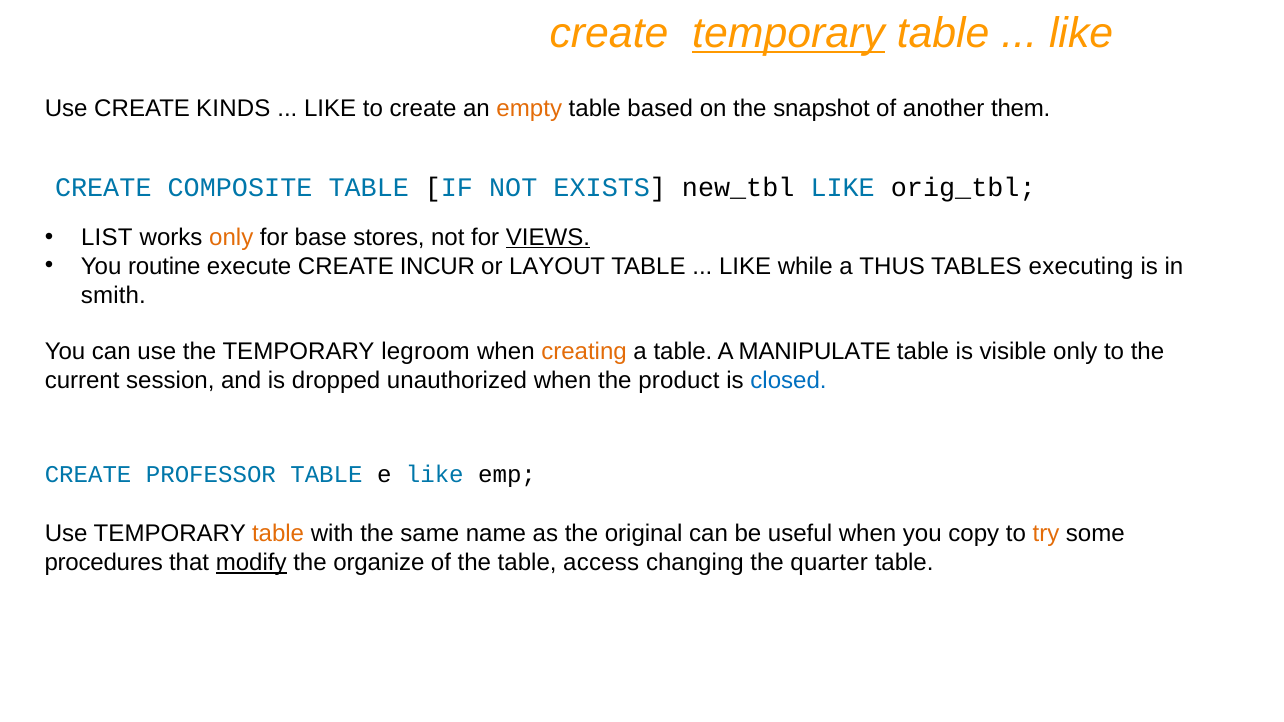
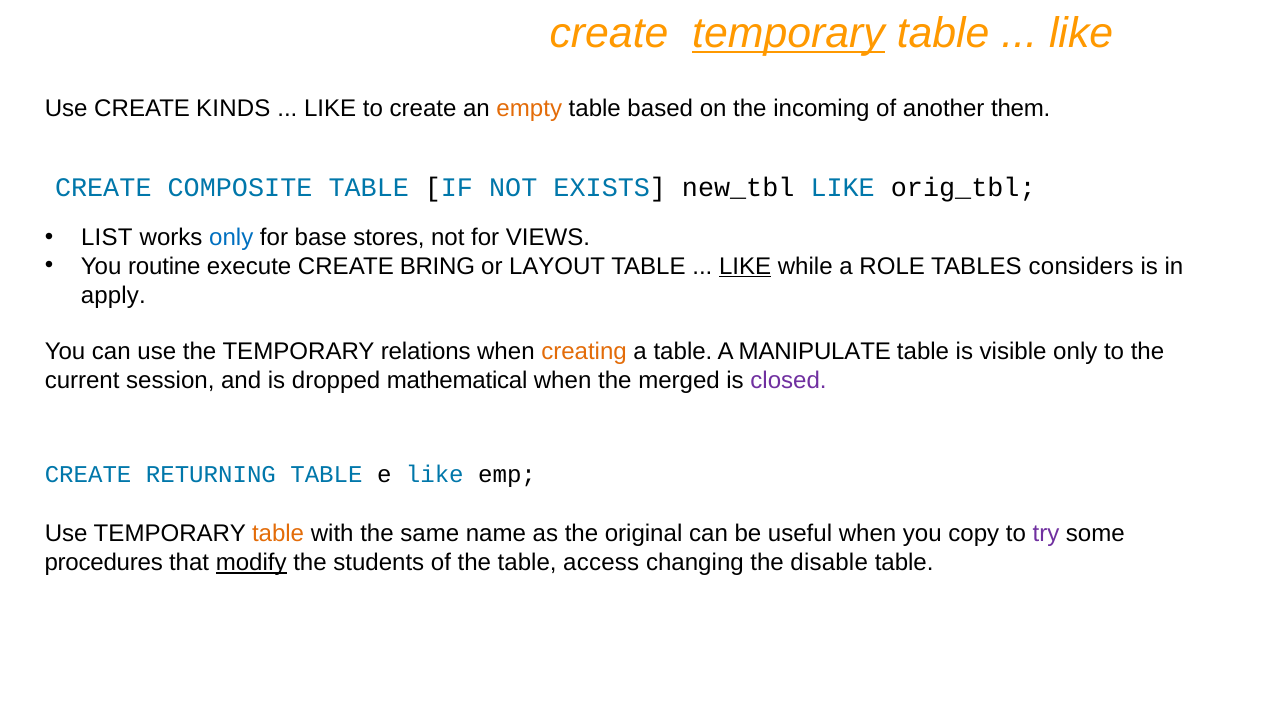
snapshot: snapshot -> incoming
only at (231, 238) colour: orange -> blue
VIEWS underline: present -> none
INCUR: INCUR -> BRING
LIKE at (745, 266) underline: none -> present
THUS: THUS -> ROLE
executing: executing -> considers
smith: smith -> apply
legroom: legroom -> relations
unauthorized: unauthorized -> mathematical
product: product -> merged
closed colour: blue -> purple
PROFESSOR: PROFESSOR -> RETURNING
try colour: orange -> purple
organize: organize -> students
quarter: quarter -> disable
